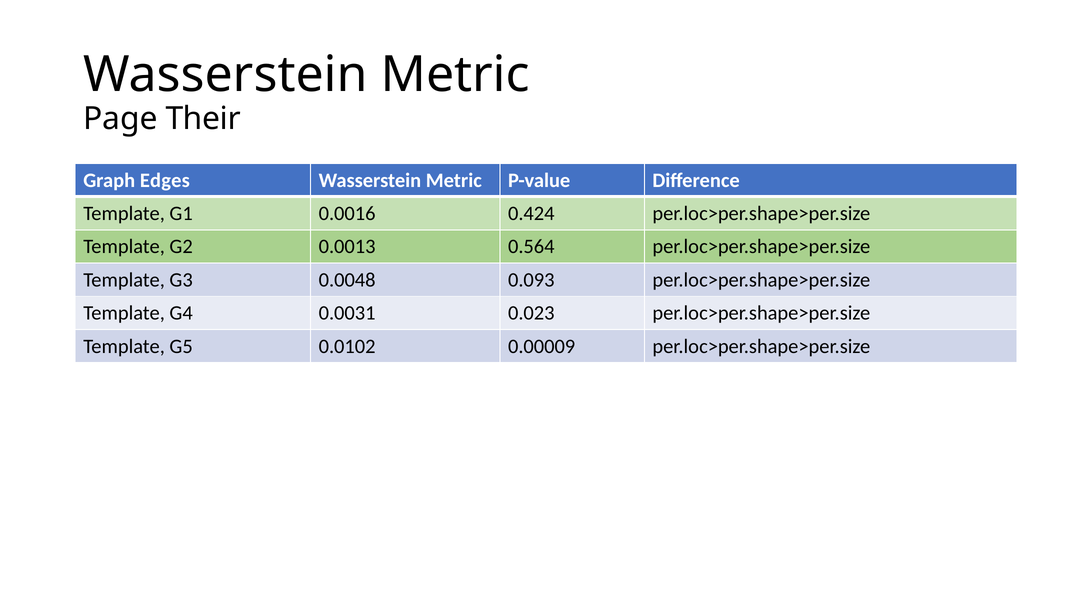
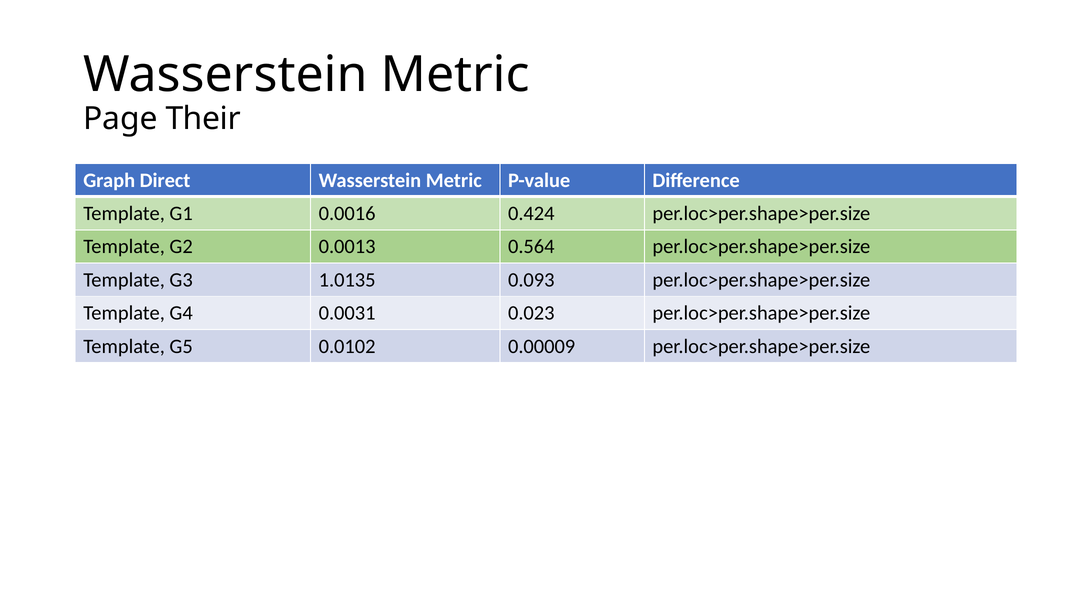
Edges: Edges -> Direct
0.0048: 0.0048 -> 1.0135
